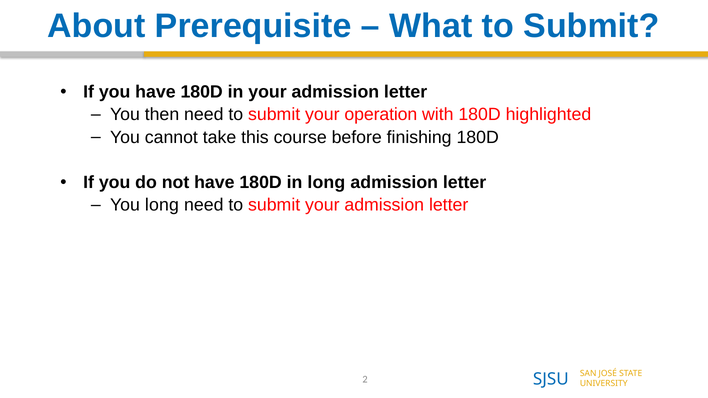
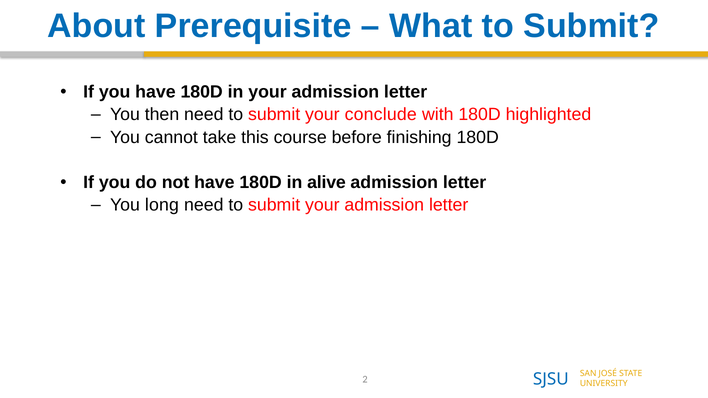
operation: operation -> conclude
in long: long -> alive
